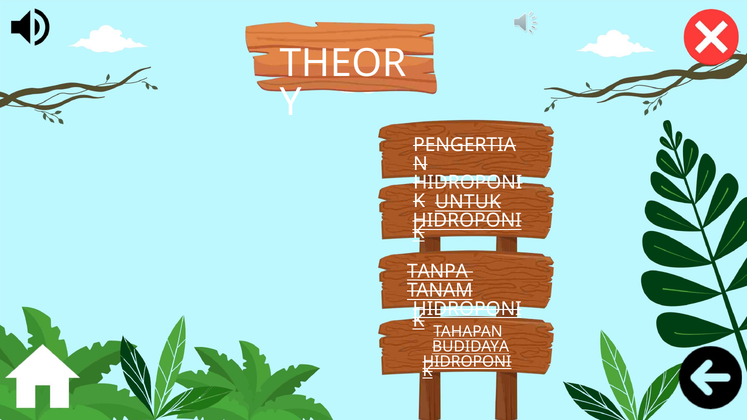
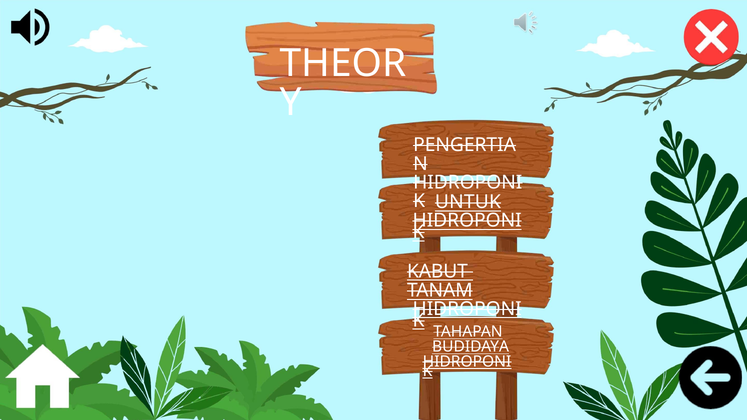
TANPA: TANPA -> KABUT
